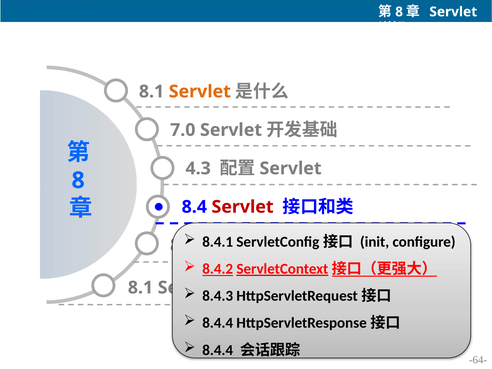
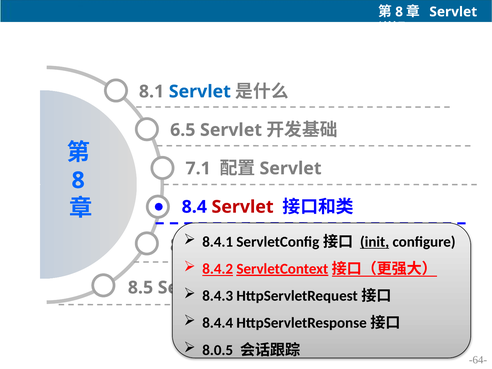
Servlet at (200, 92) colour: orange -> blue
7.0: 7.0 -> 6.5
4.3: 4.3 -> 7.1
init underline: none -> present
8.1 at (140, 288): 8.1 -> 8.5
8.4.4 at (218, 350): 8.4.4 -> 8.0.5
